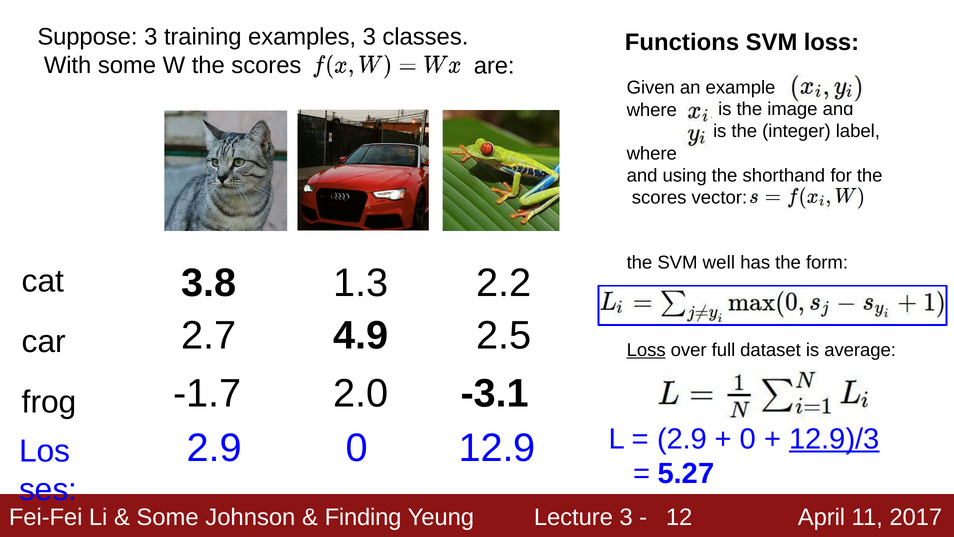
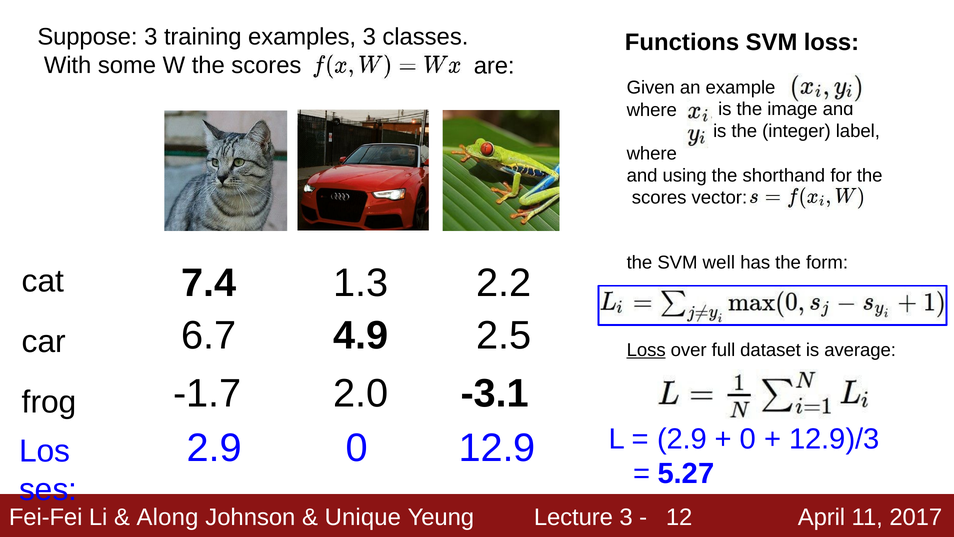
3.8: 3.8 -> 7.4
2.7: 2.7 -> 6.7
12.9)/3 underline: present -> none
Some at (168, 517): Some -> Along
Finding: Finding -> Unique
